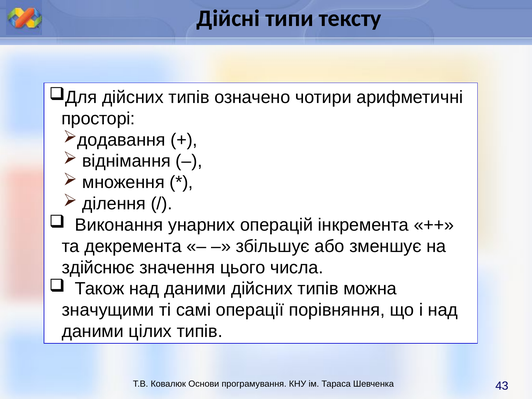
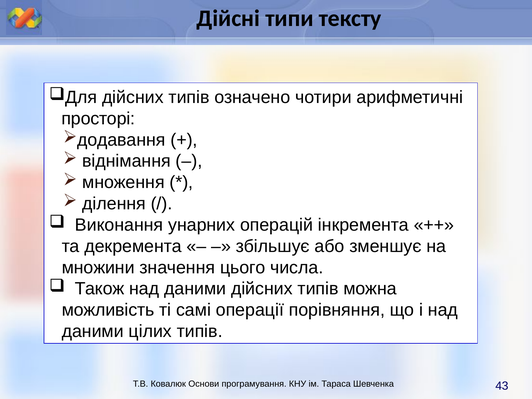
здійснює: здійснює -> множини
значущими: значущими -> можливість
